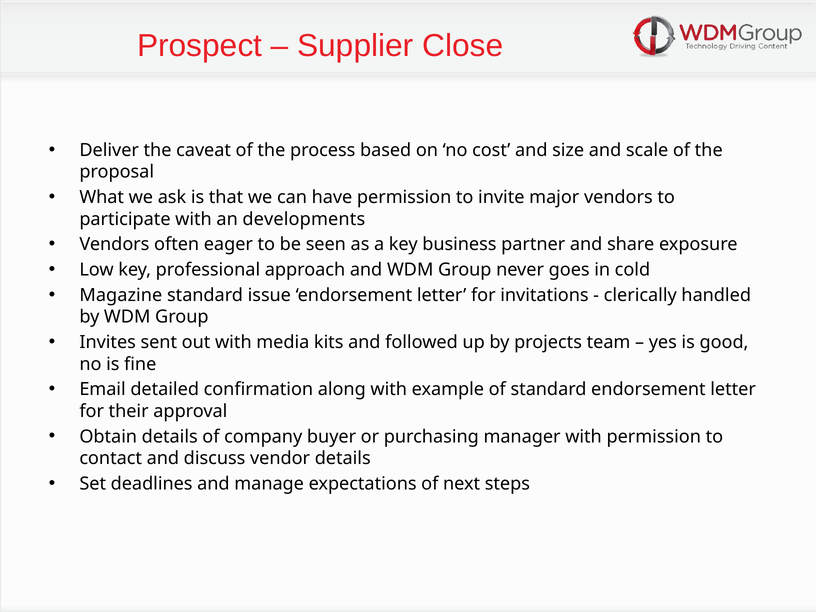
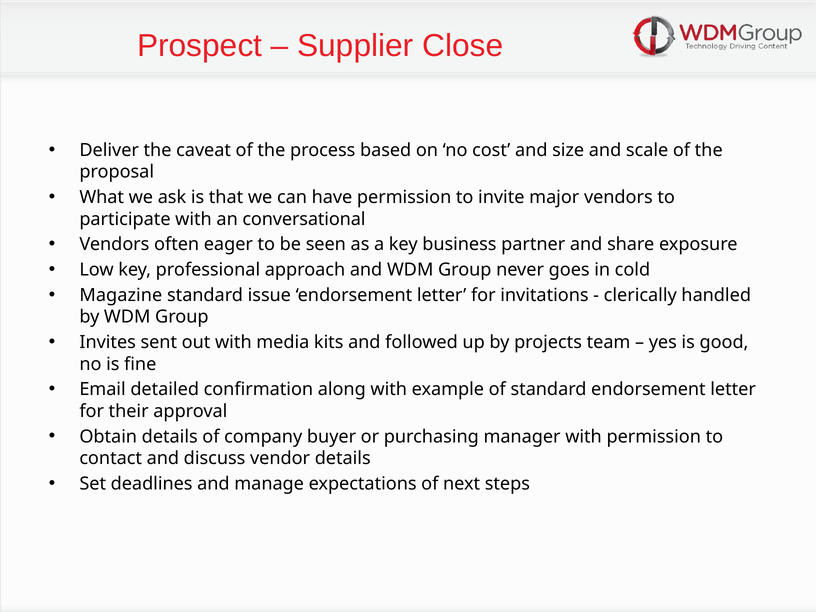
developments: developments -> conversational
